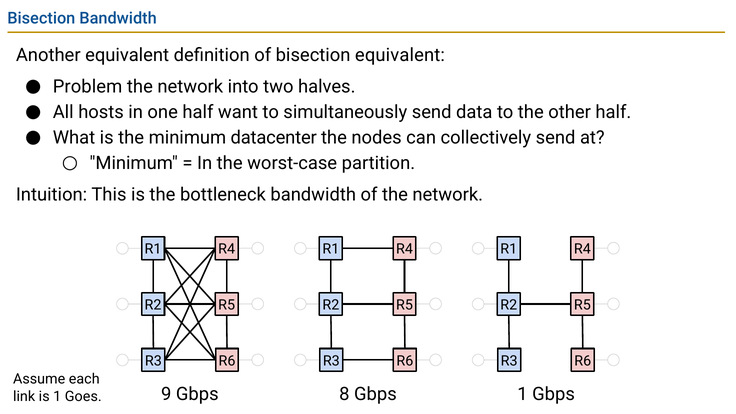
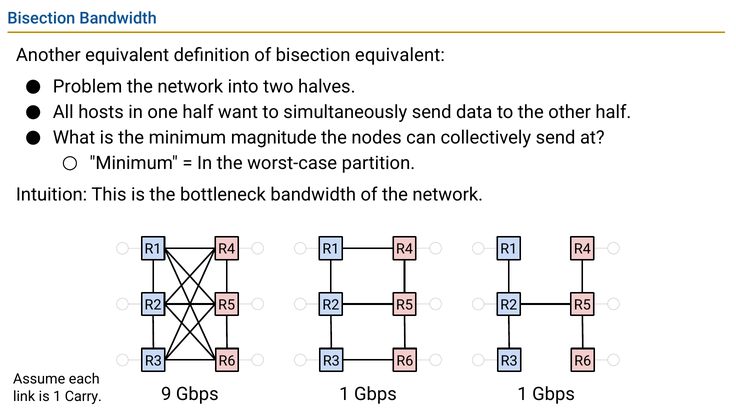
datacenter: datacenter -> magnitude
9 Gbps 8: 8 -> 1
Goes: Goes -> Carry
